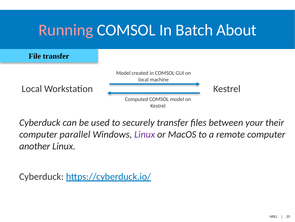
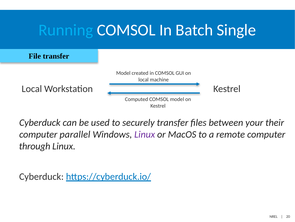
Running colour: pink -> light blue
About: About -> Single
another: another -> through
